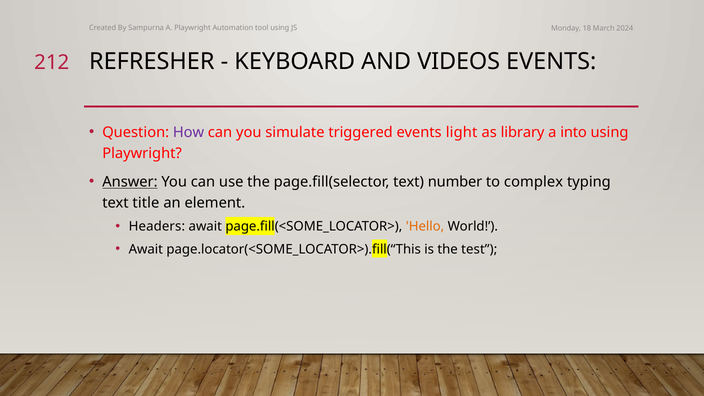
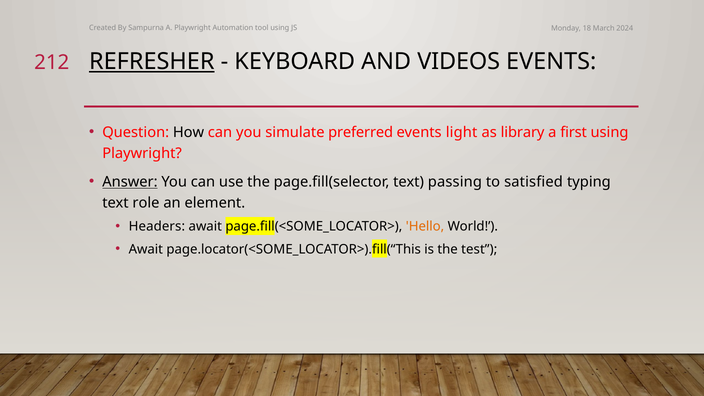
REFRESHER underline: none -> present
How colour: purple -> black
triggered: triggered -> preferred
into: into -> first
number: number -> passing
complex: complex -> satisfied
title: title -> role
